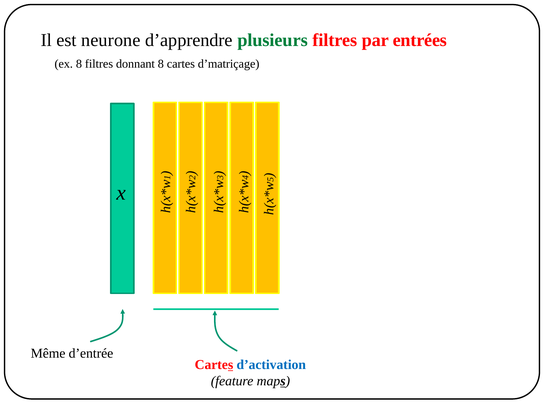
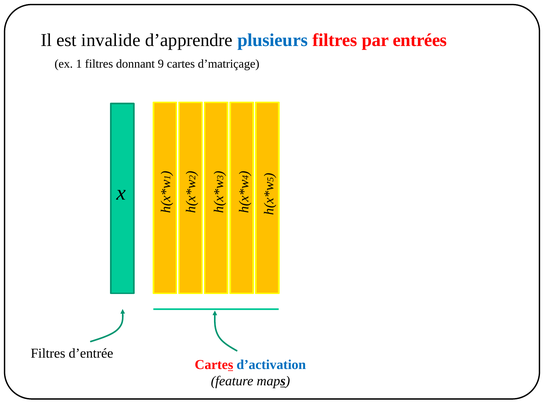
neurone: neurone -> invalide
plusieurs colour: green -> blue
ex 8: 8 -> 1
donnant 8: 8 -> 9
Même at (48, 353): Même -> Filtres
